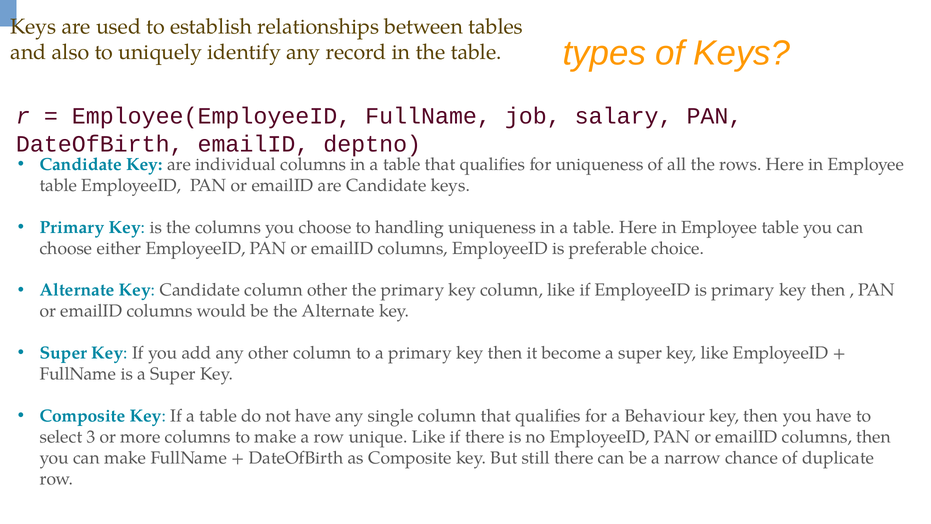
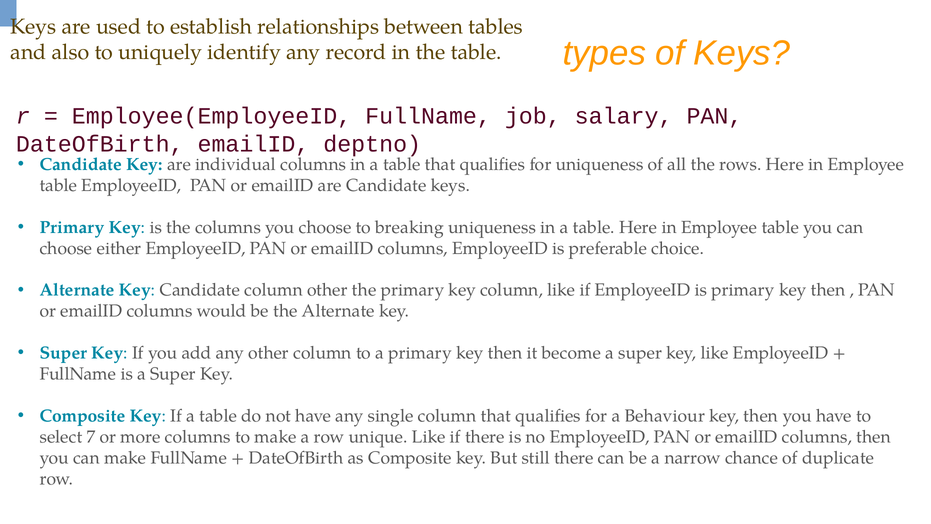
handling: handling -> breaking
3: 3 -> 7
